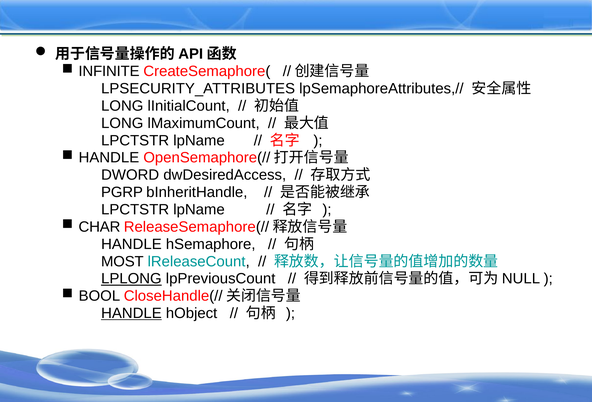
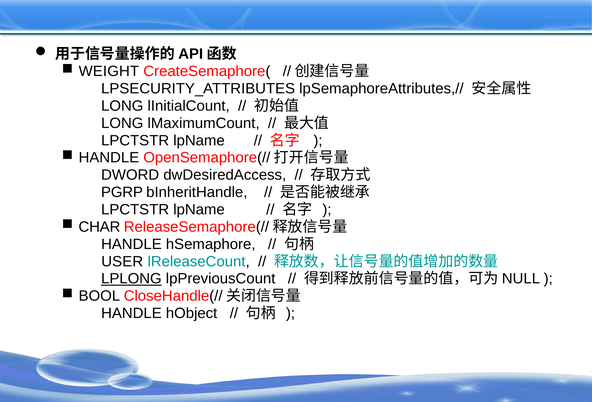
INFINITE: INFINITE -> WEIGHT
MOST: MOST -> USER
HANDLE at (131, 314) underline: present -> none
